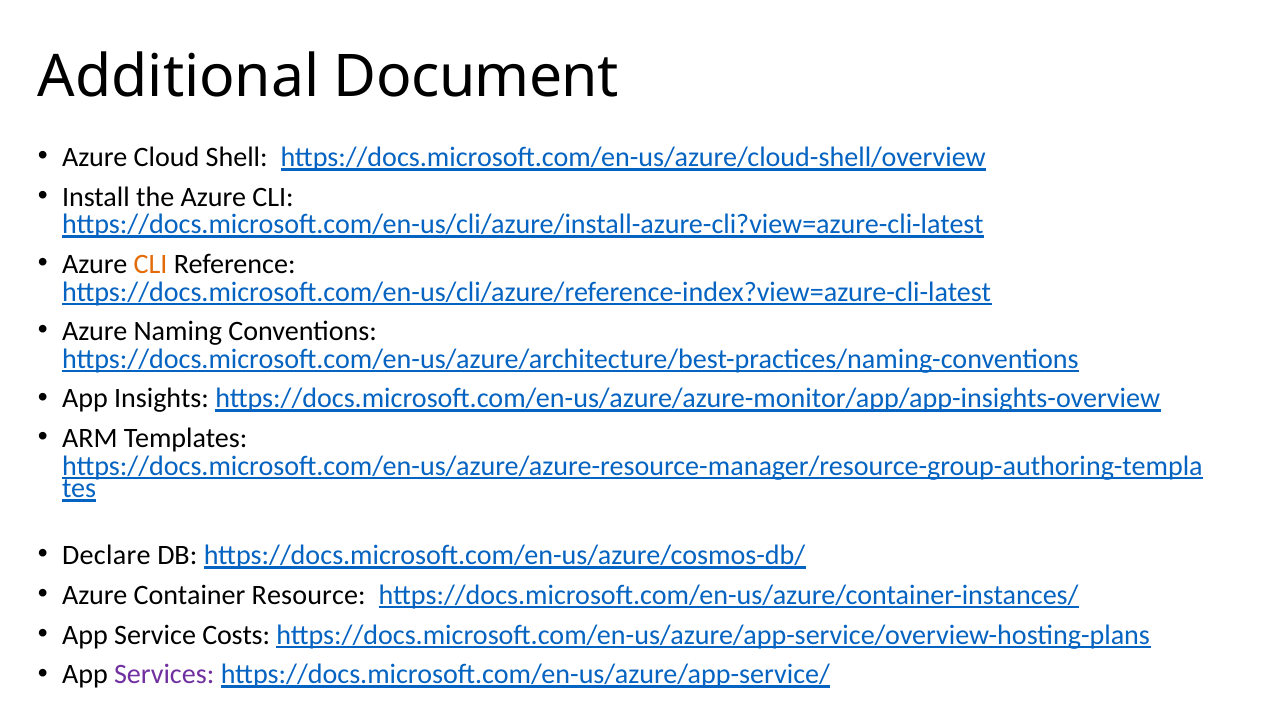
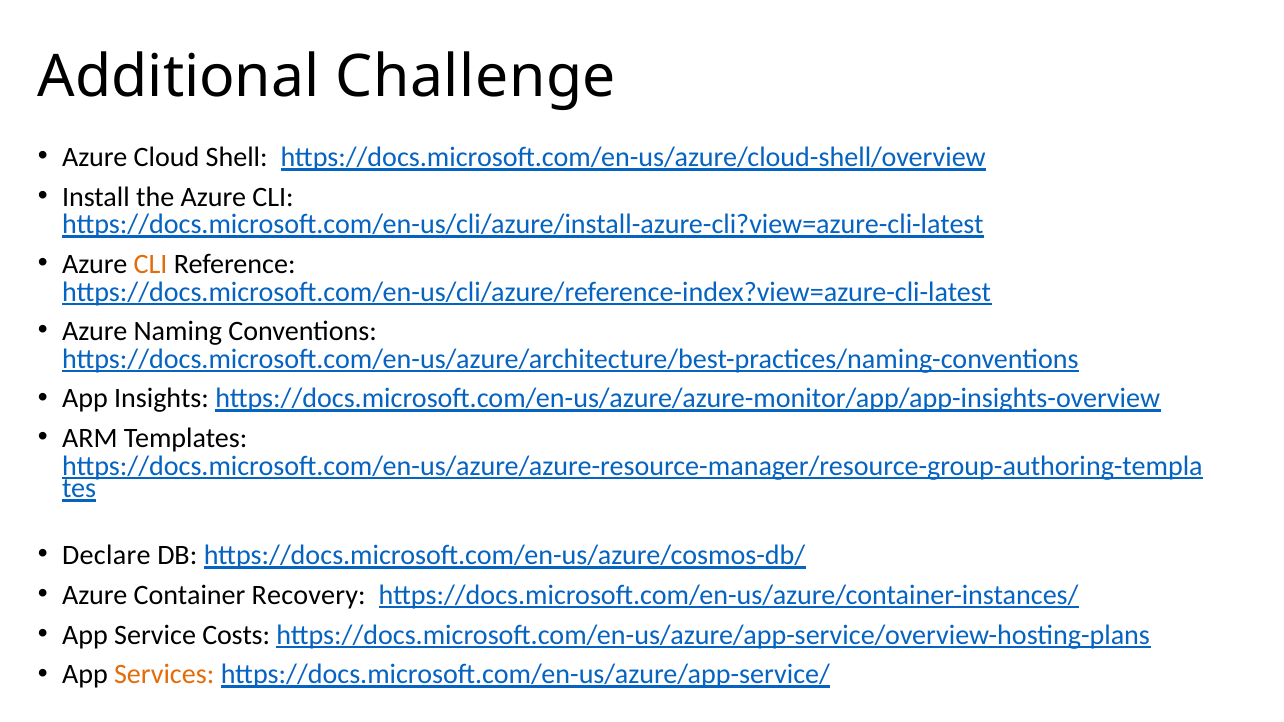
Document: Document -> Challenge
Resource: Resource -> Recovery
Services colour: purple -> orange
